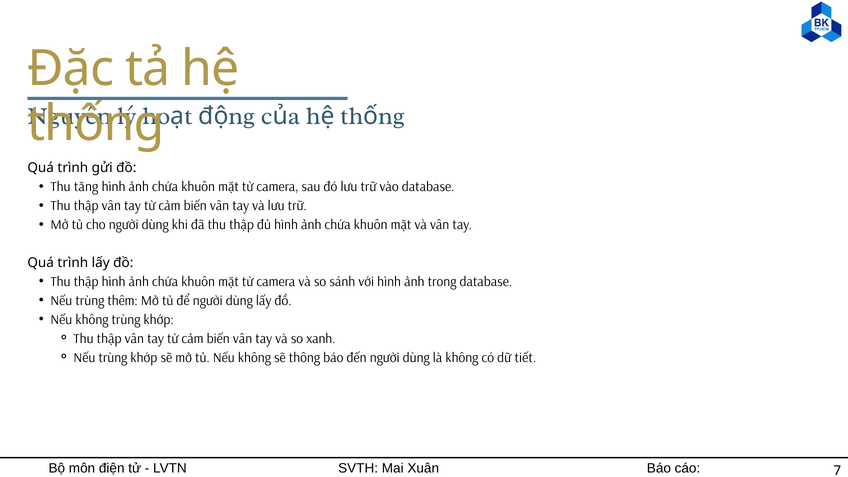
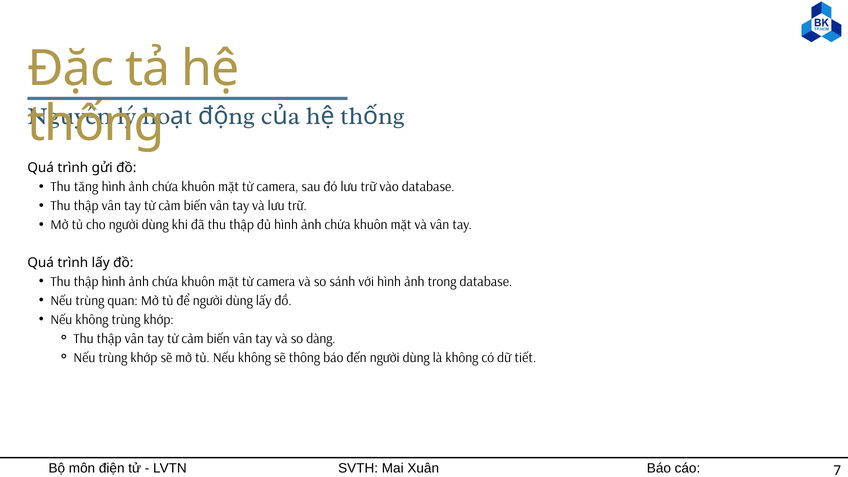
thêm: thêm -> quan
xanh: xanh -> dàng
